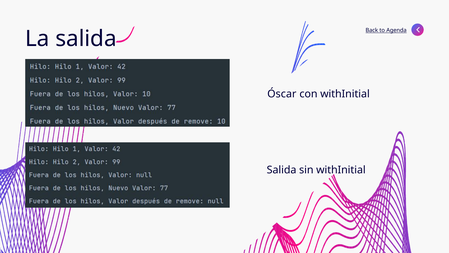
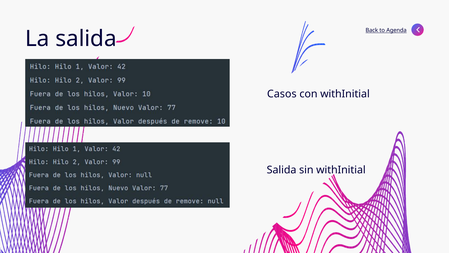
Óscar: Óscar -> Casos
